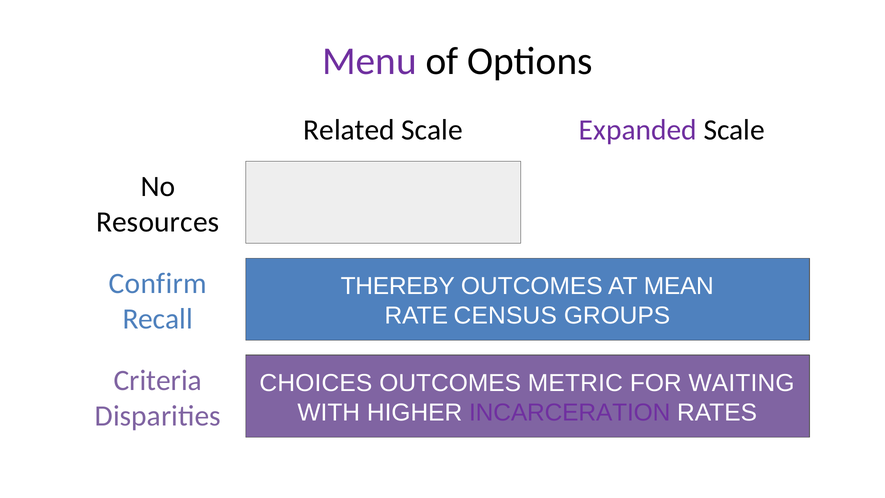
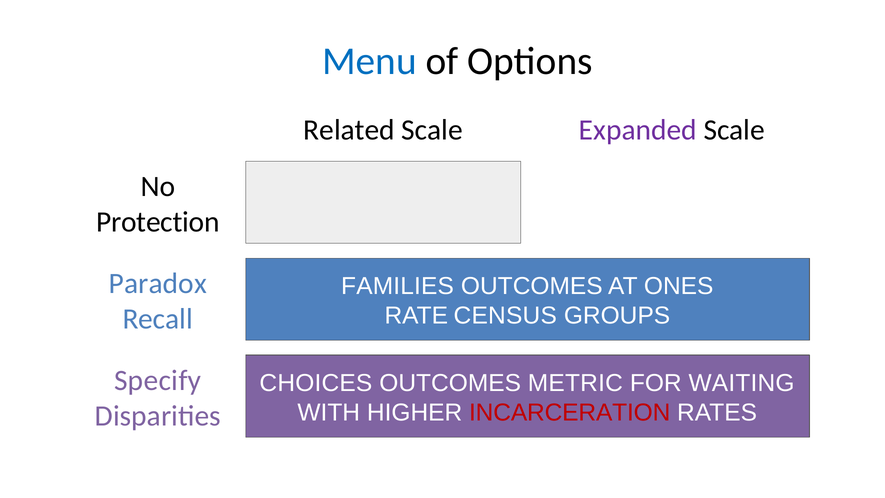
Menu colour: purple -> blue
Resources: Resources -> Protection
Confirm: Confirm -> Paradox
THEREBY: THEREBY -> FAMILIES
MEAN: MEAN -> ONES
Criteria: Criteria -> Specify
INCARCERATION colour: purple -> red
